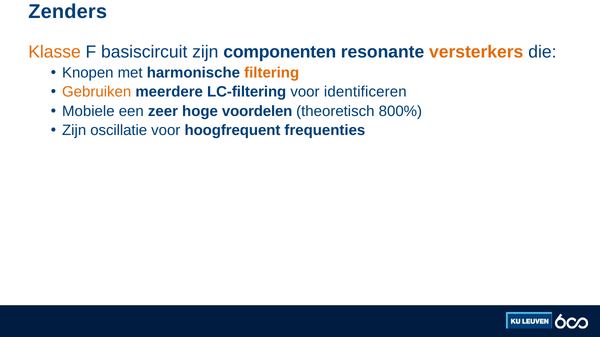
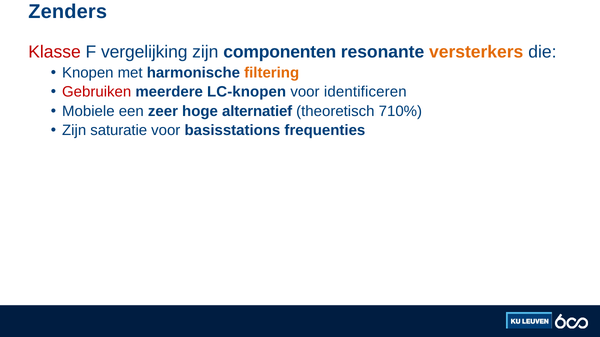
Klasse colour: orange -> red
basiscircuit: basiscircuit -> vergelijking
Gebruiken colour: orange -> red
LC-filtering: LC-filtering -> LC-knopen
voordelen: voordelen -> alternatief
800%: 800% -> 710%
oscillatie: oscillatie -> saturatie
hoogfrequent: hoogfrequent -> basisstations
